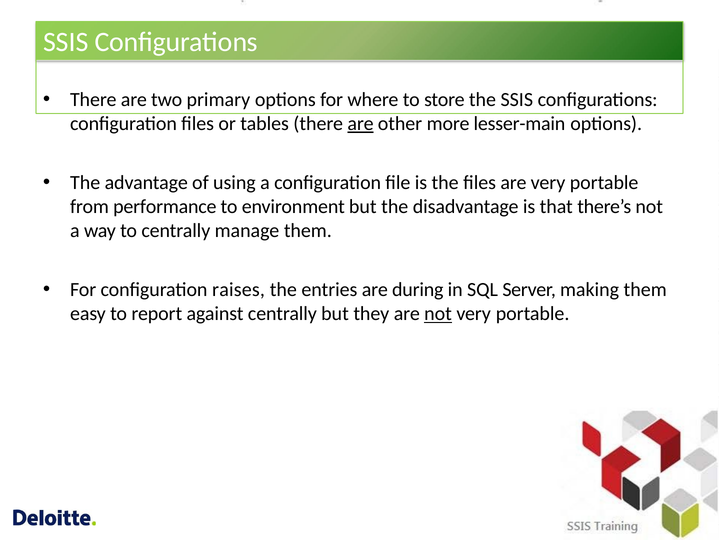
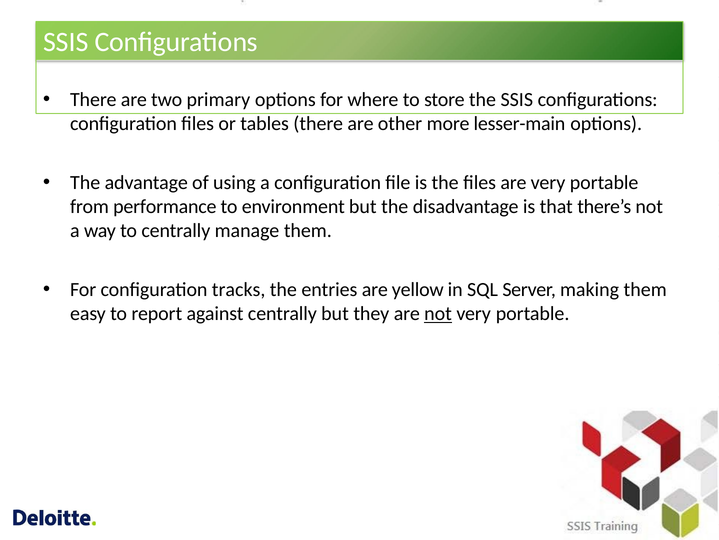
are at (361, 124) underline: present -> none
raises: raises -> tracks
during: during -> yellow
